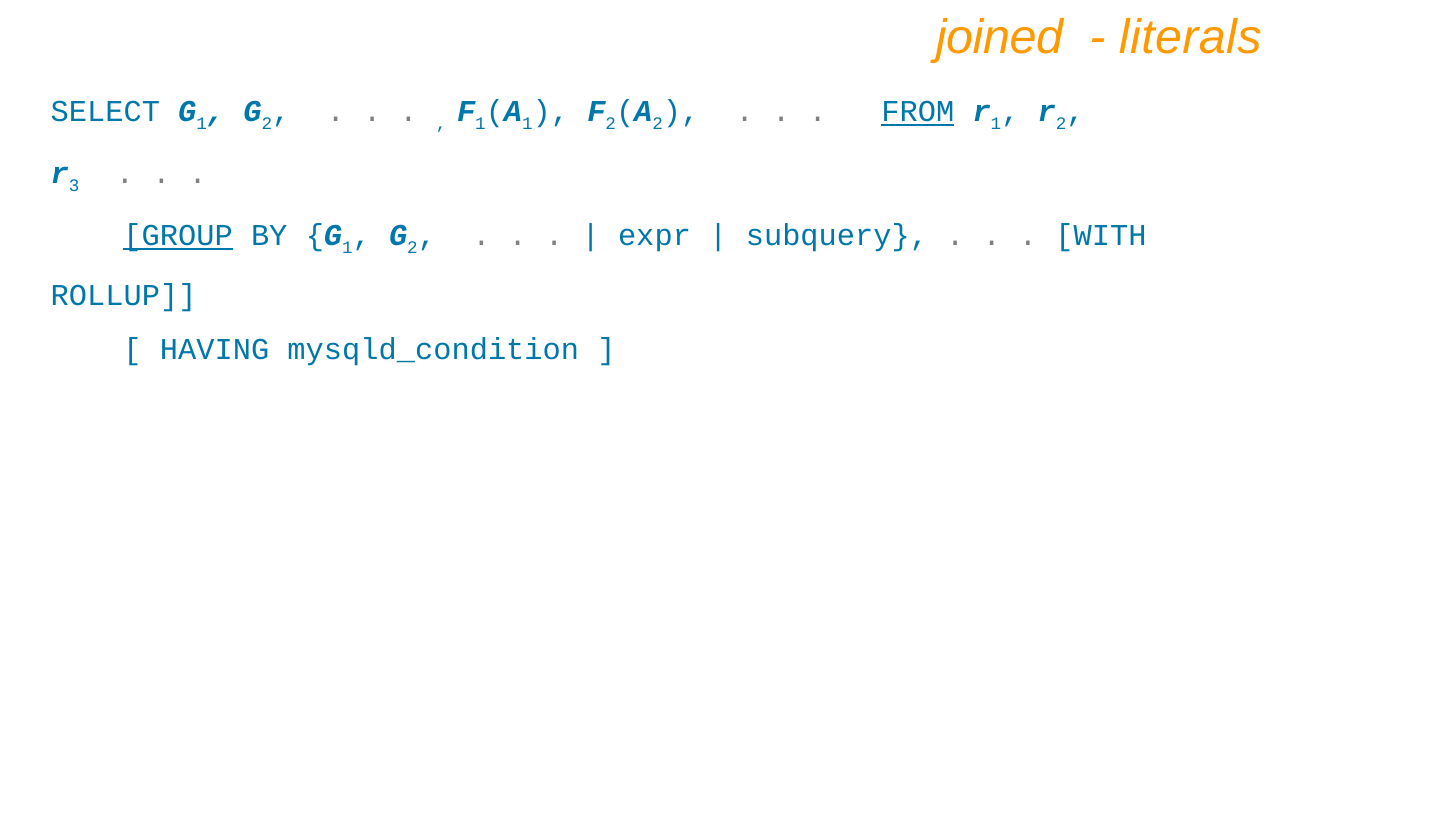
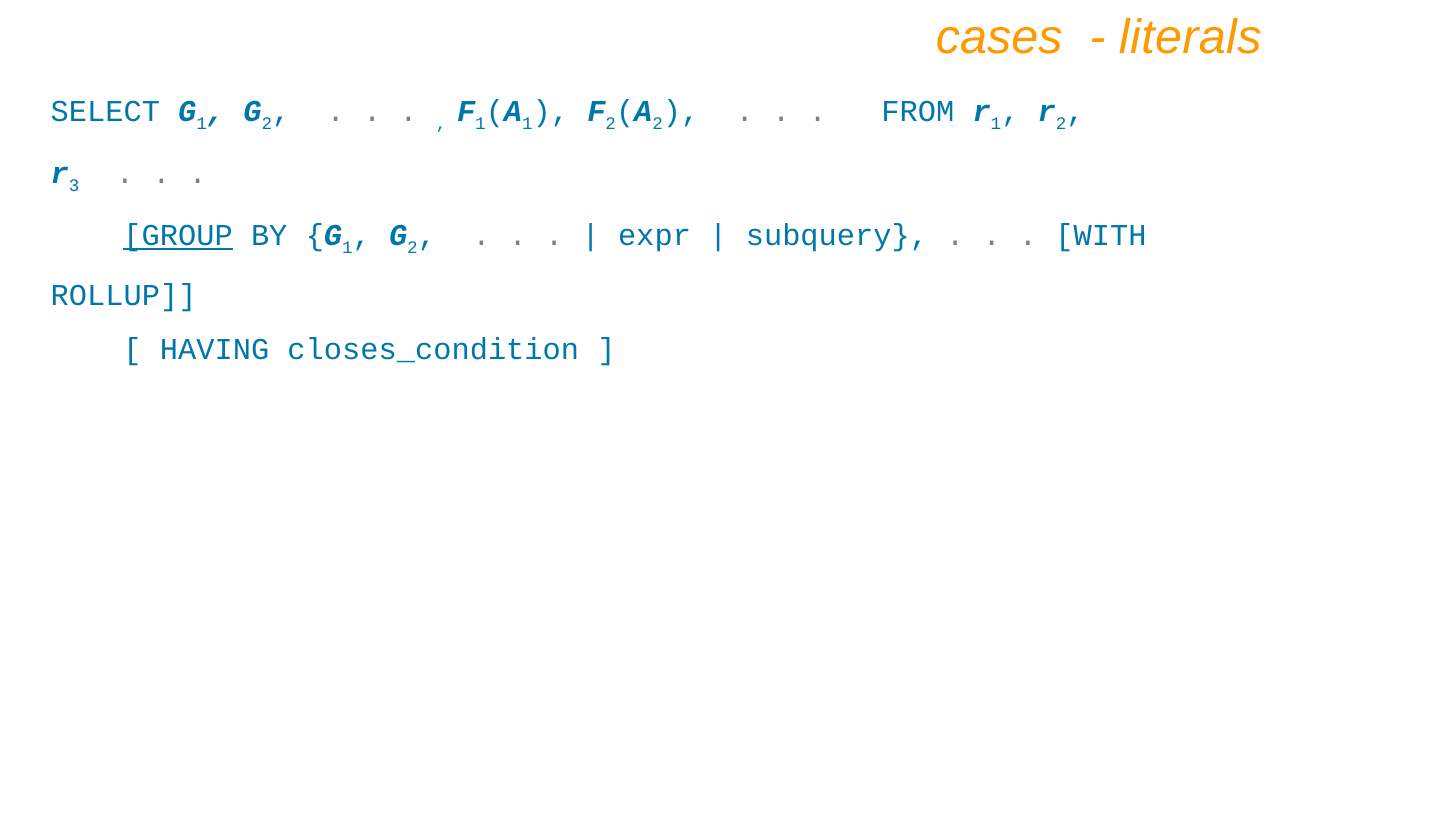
joined: joined -> cases
FROM underline: present -> none
mysqld_condition: mysqld_condition -> closes_condition
